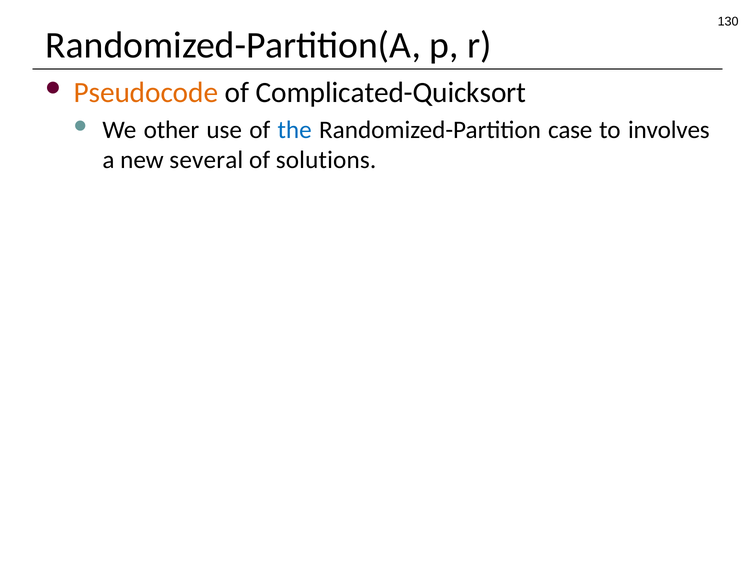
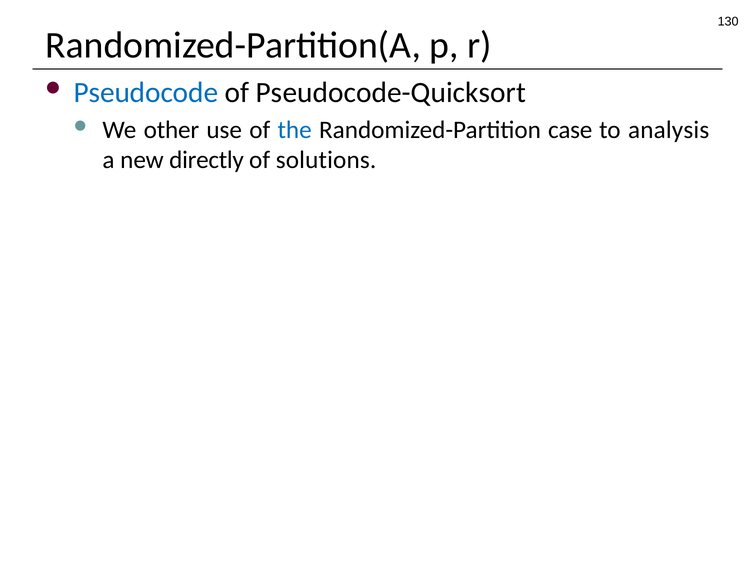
Pseudocode colour: orange -> blue
Complicated-Quicksort: Complicated-Quicksort -> Pseudocode-Quicksort
involves: involves -> analysis
several: several -> directly
